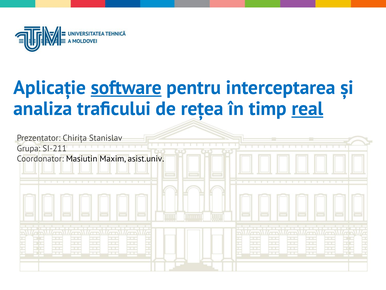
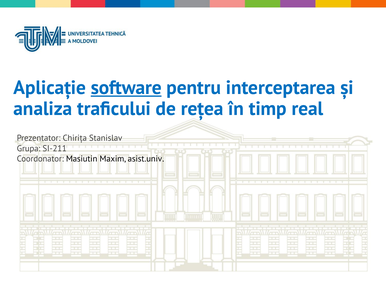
real underline: present -> none
